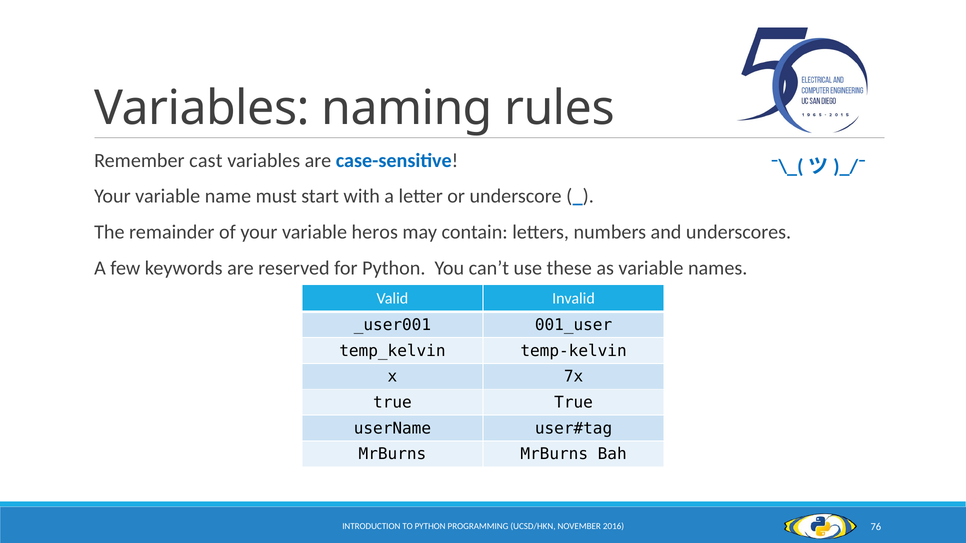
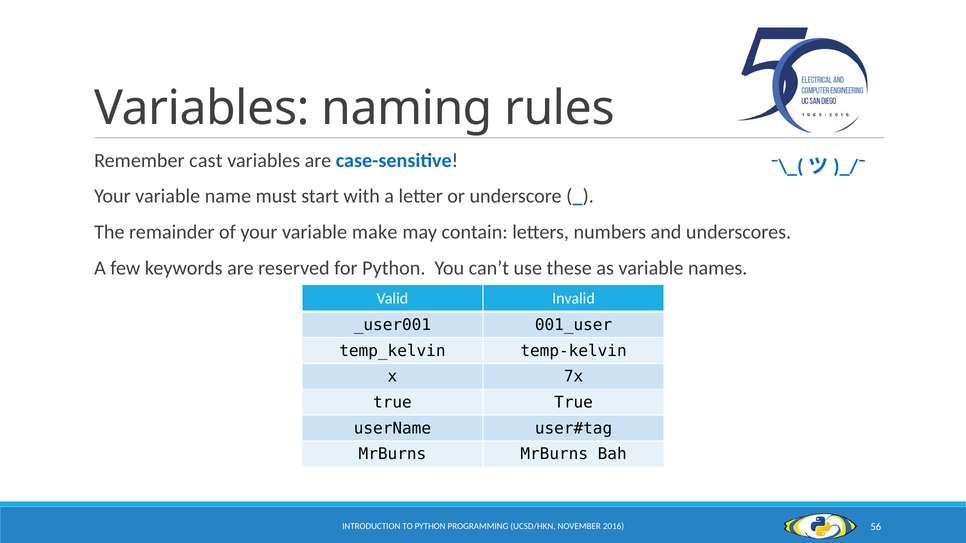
heros: heros -> make
76: 76 -> 56
